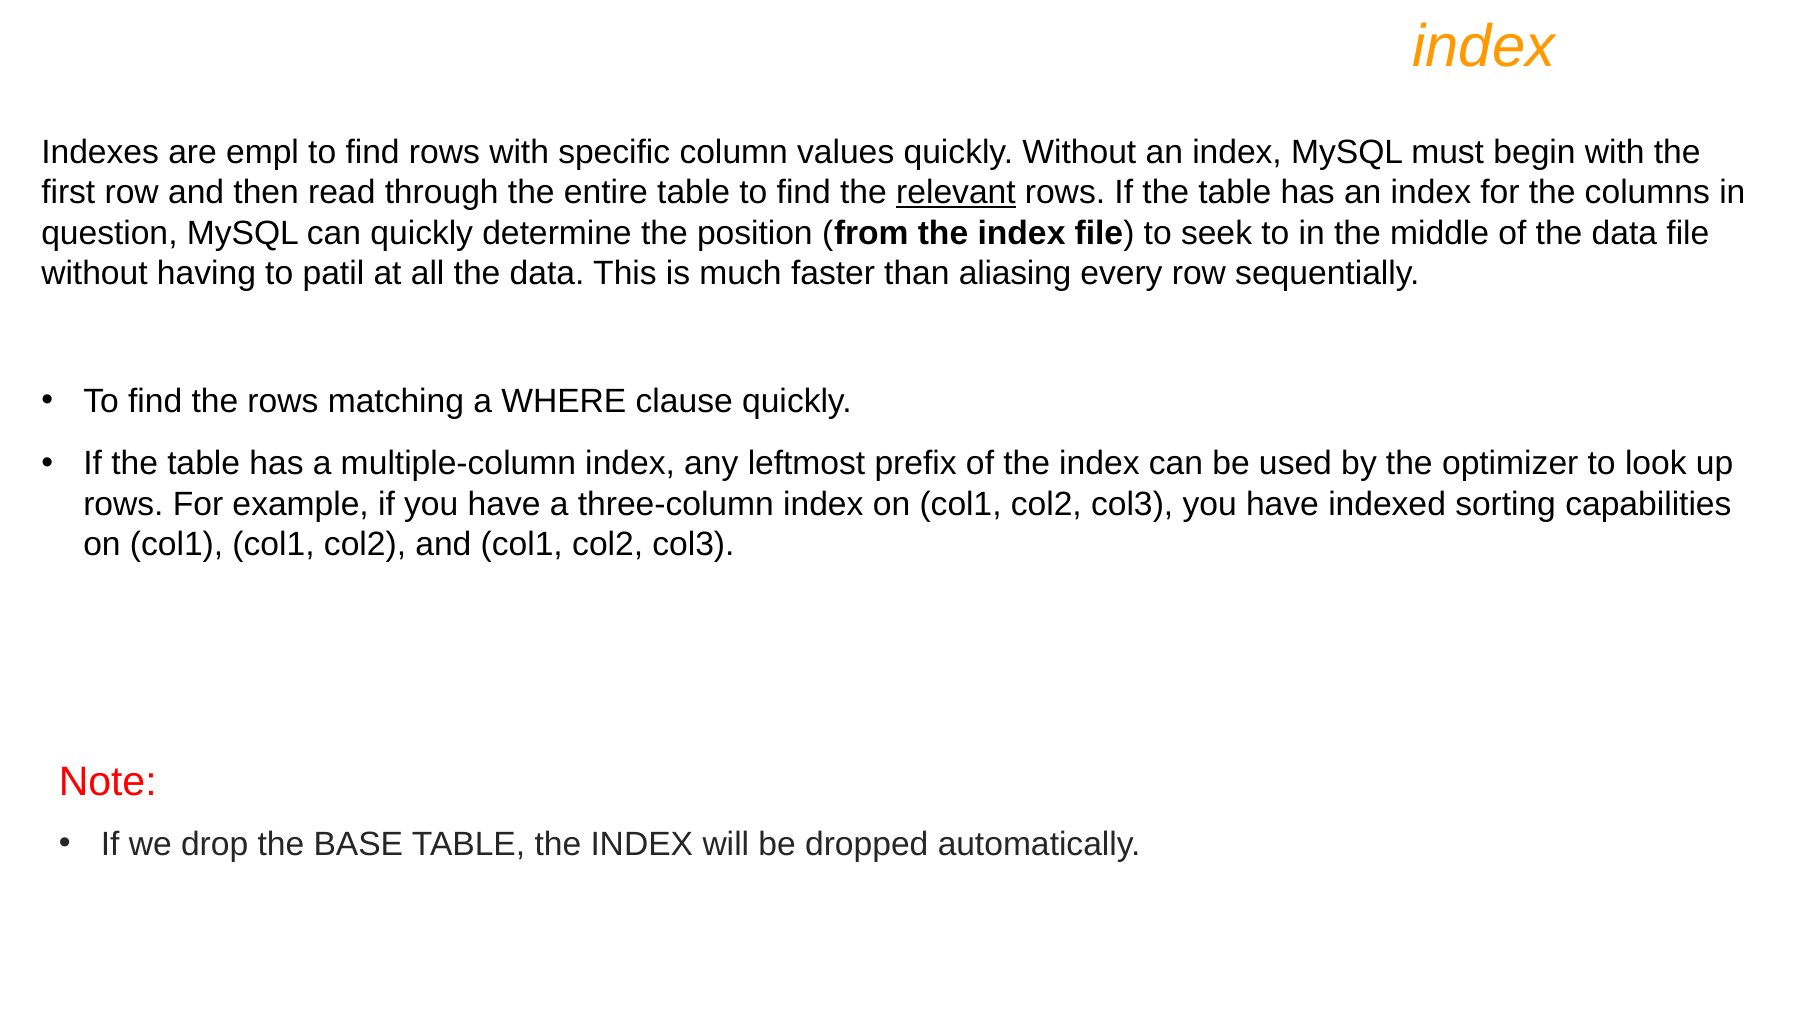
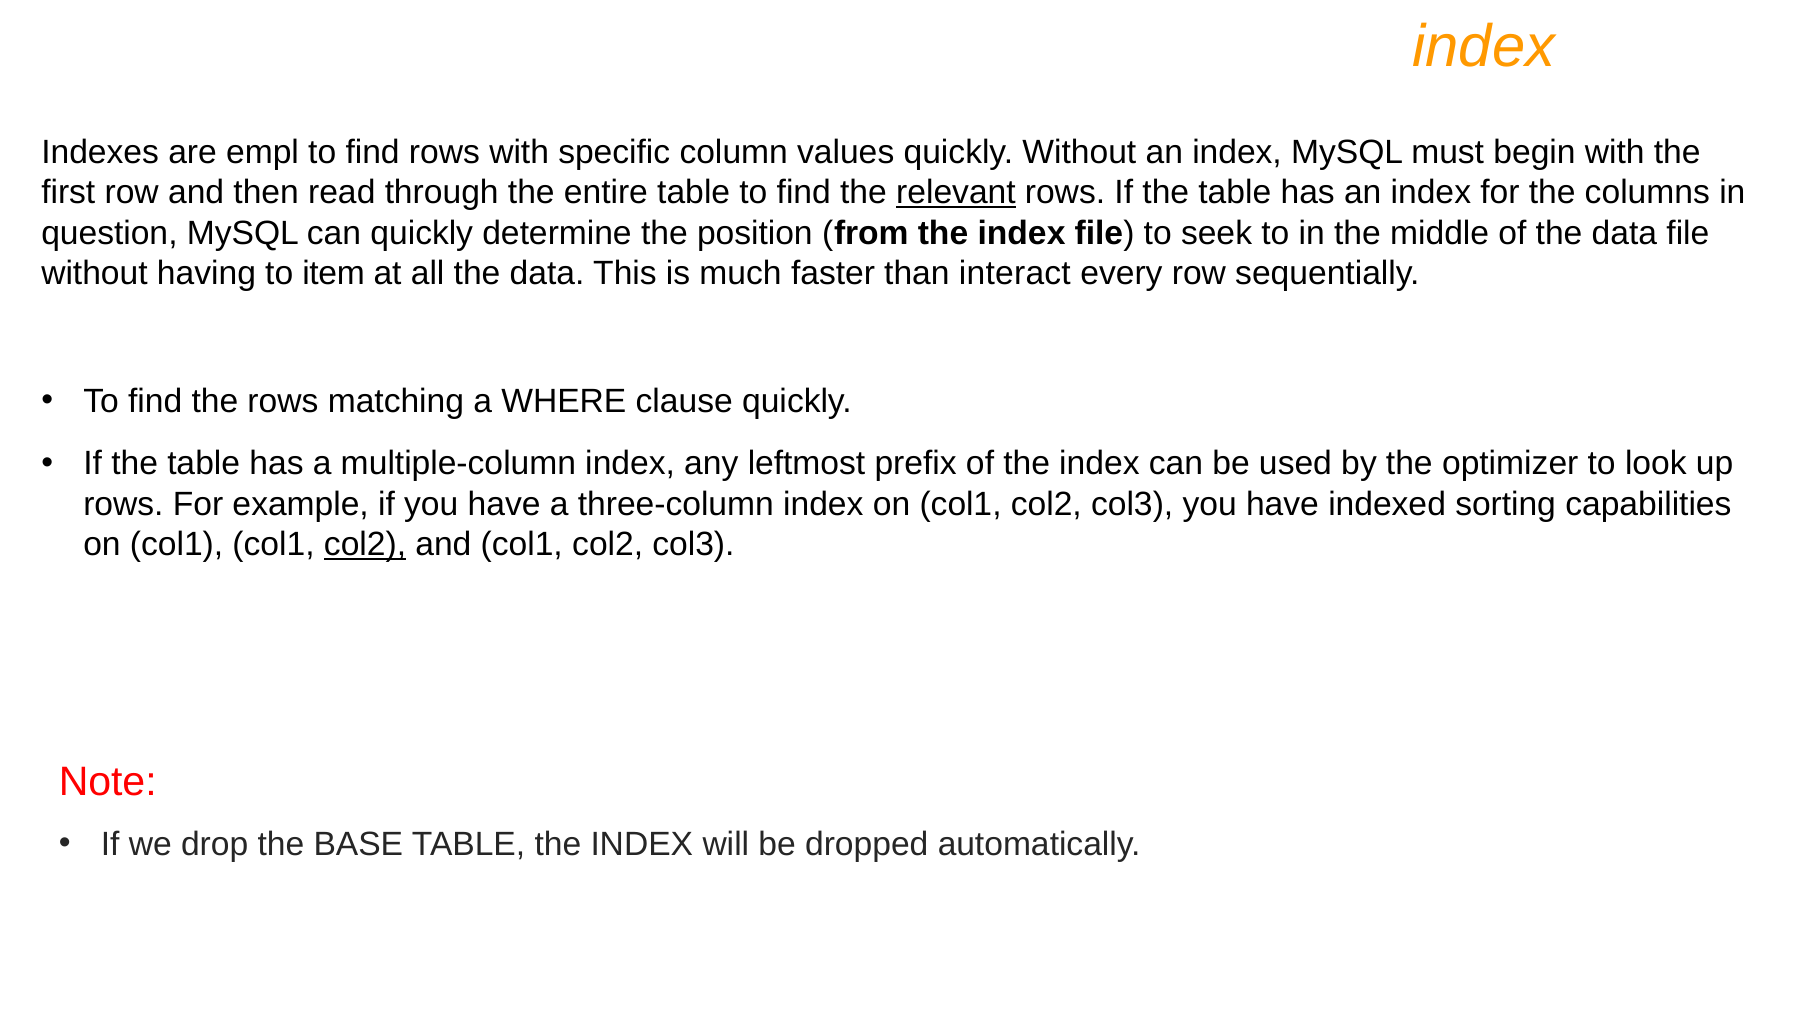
patil: patil -> item
aliasing: aliasing -> interact
col2 at (365, 544) underline: none -> present
